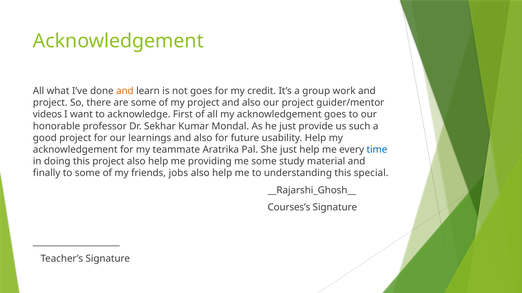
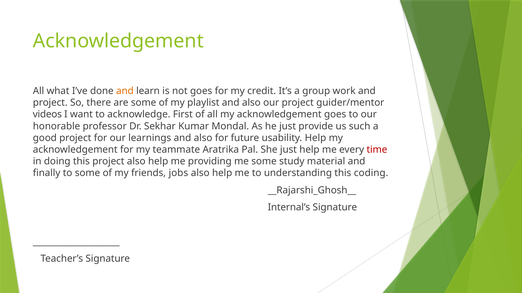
my project: project -> playlist
time colour: blue -> red
special: special -> coding
Courses’s: Courses’s -> Internal’s
